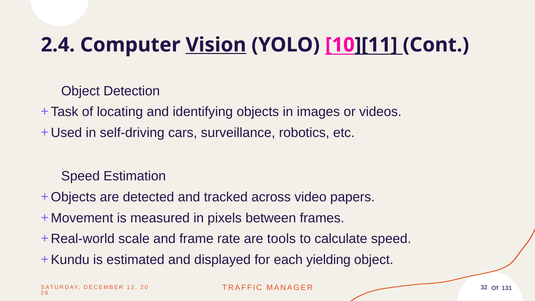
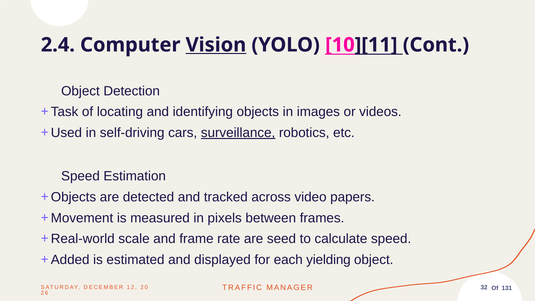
surveillance underline: none -> present
tools: tools -> seed
Kundu: Kundu -> Added
